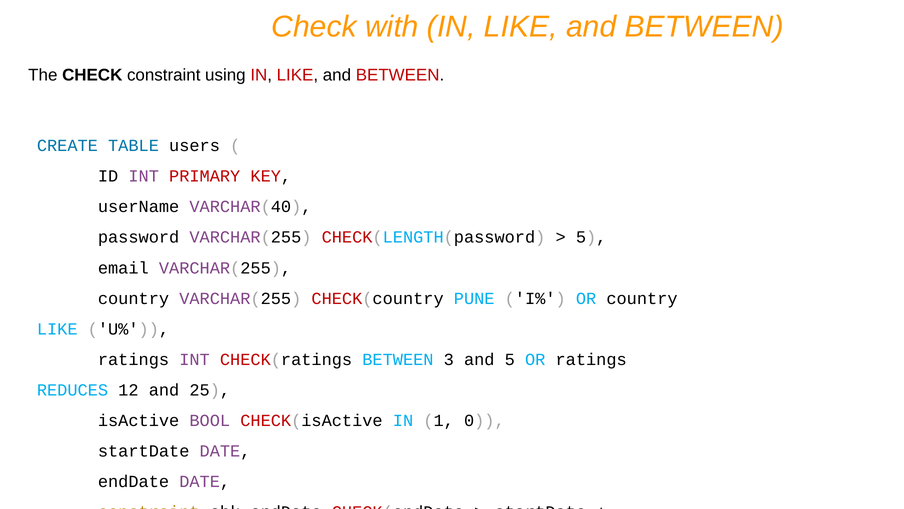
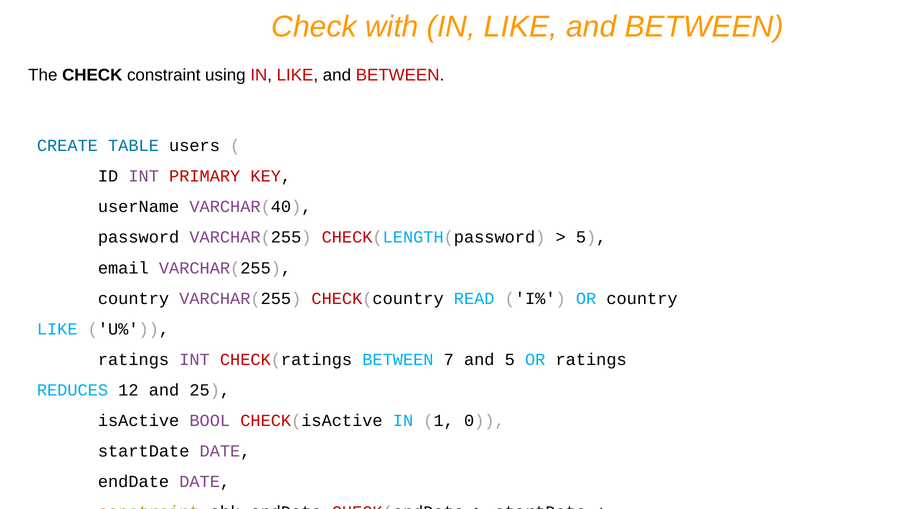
PUNE: PUNE -> READ
BETWEEN 3: 3 -> 7
